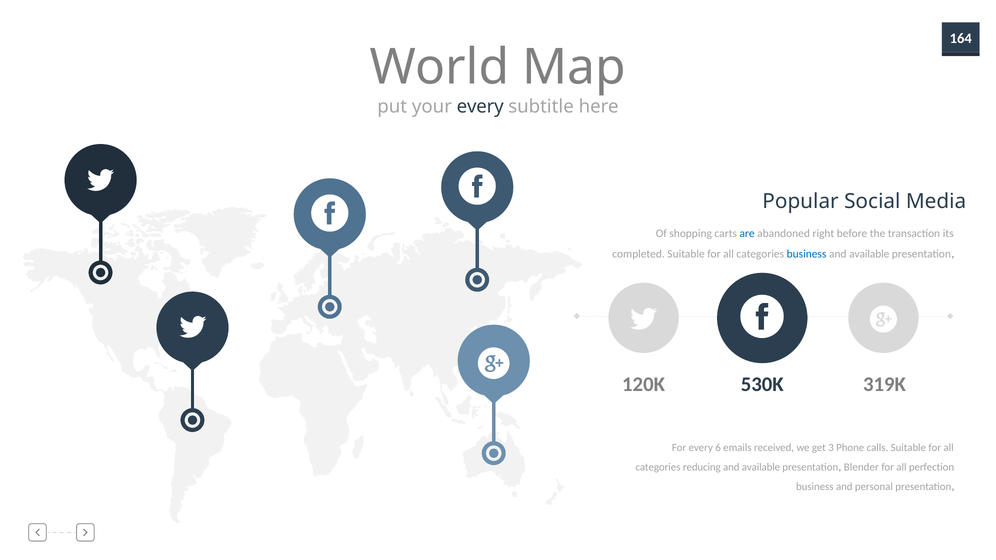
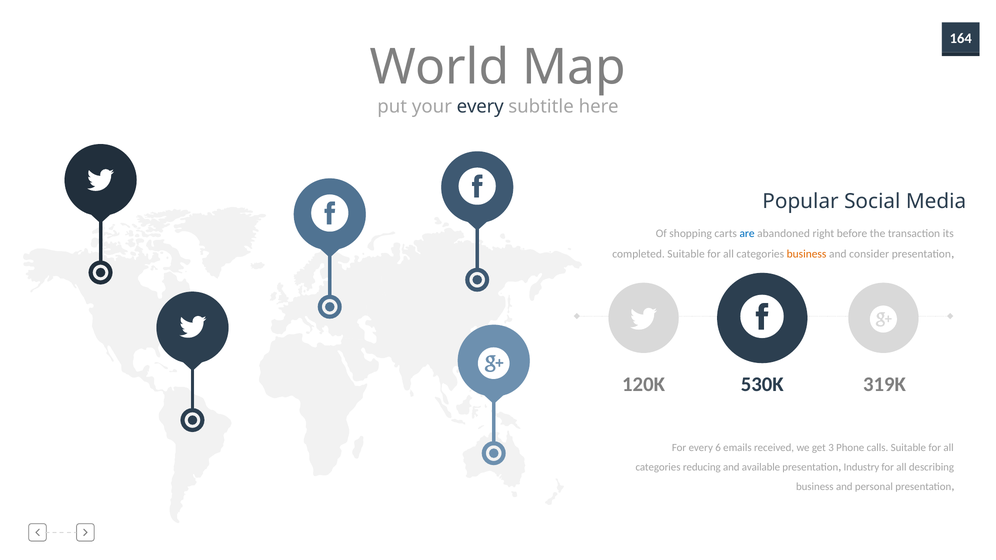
business at (807, 254) colour: blue -> orange
available at (869, 254): available -> consider
Blender: Blender -> Industry
perfection: perfection -> describing
